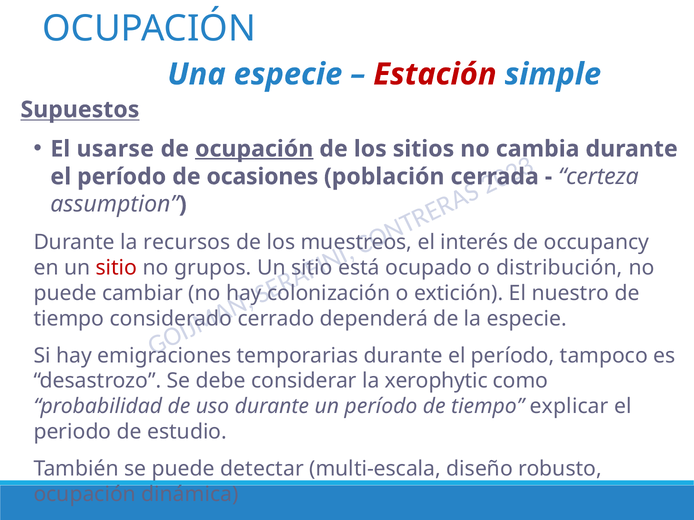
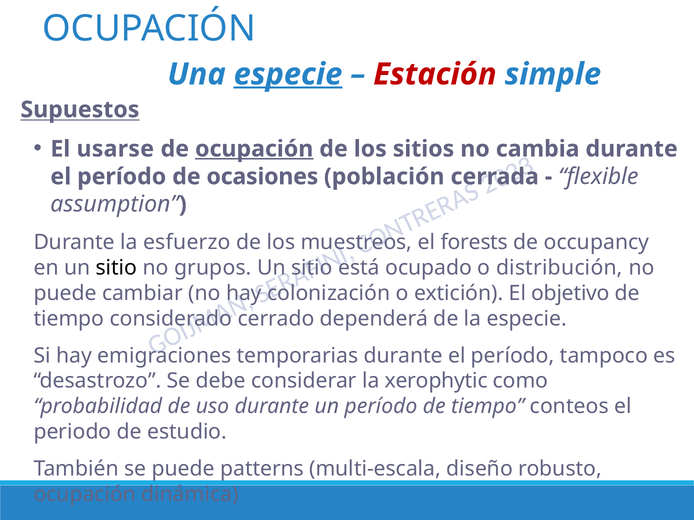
especie at (288, 74) underline: none -> present
certeza: certeza -> flexible
recursos: recursos -> esfuerzo
interés: interés -> forests
sitio at (116, 268) colour: red -> black
nuestro: nuestro -> objetivo
explicar: explicar -> conteos
detectar: detectar -> patterns
